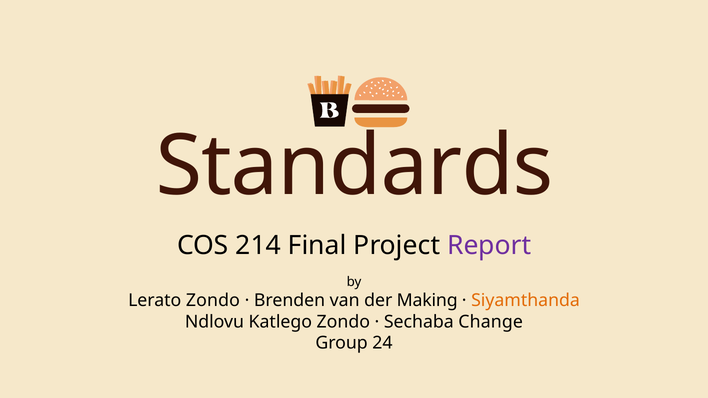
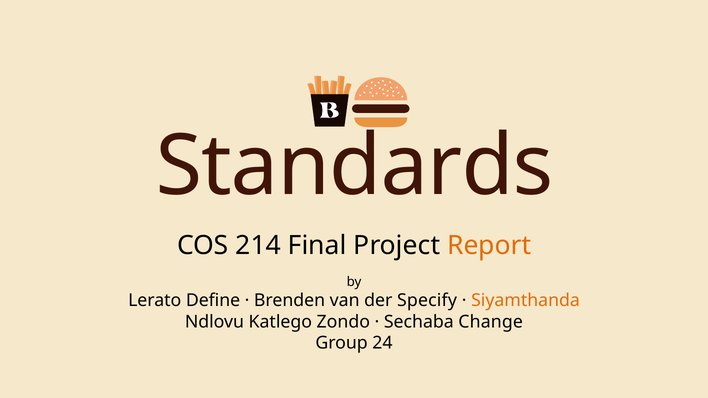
Report colour: purple -> orange
Lerato Zondo: Zondo -> Define
Making: Making -> Specify
